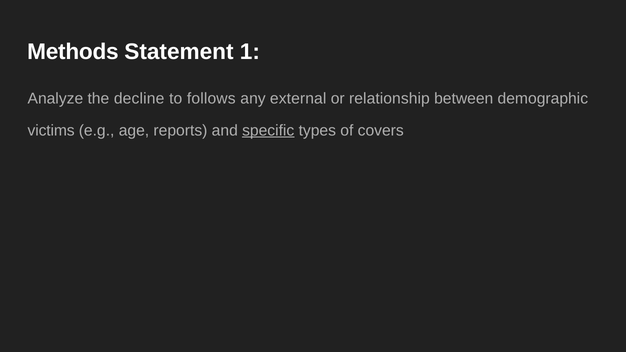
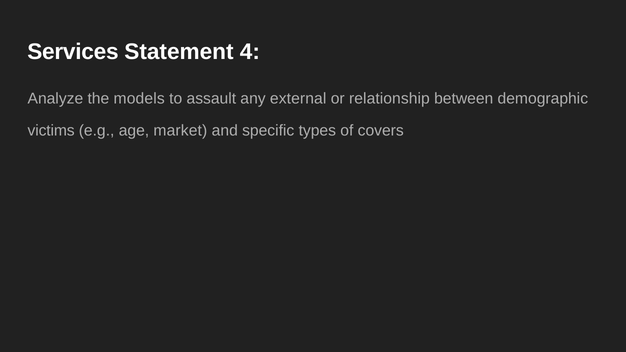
Methods: Methods -> Services
1: 1 -> 4
decline: decline -> models
follows: follows -> assault
reports: reports -> market
specific underline: present -> none
